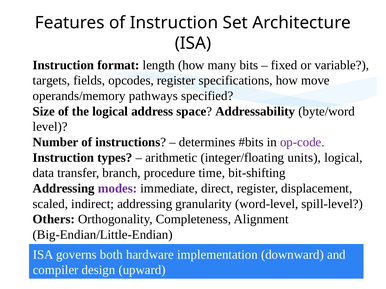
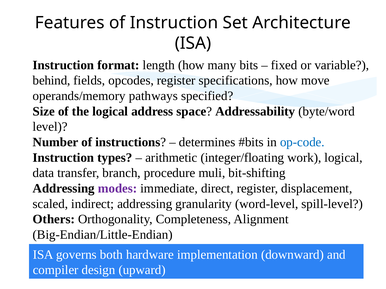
targets: targets -> behind
op-code colour: purple -> blue
units: units -> work
time: time -> muli
